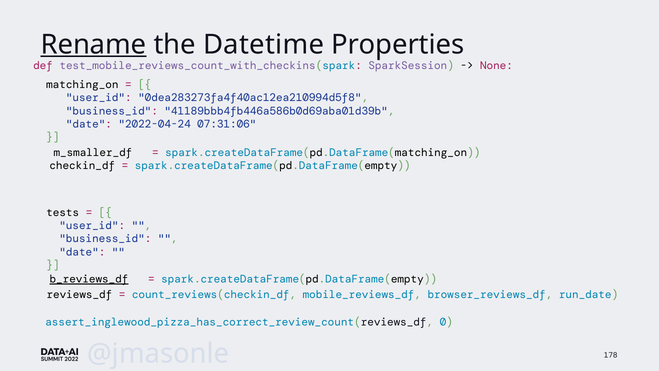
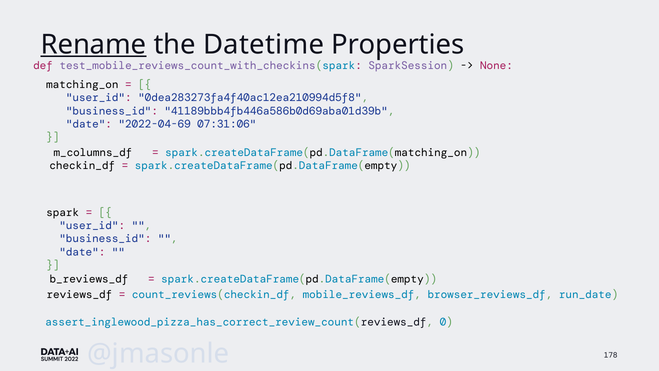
2022-04-24: 2022-04-24 -> 2022-04-69
m_smaller_df: m_smaller_df -> m_columns_df
tests: tests -> spark
b_reviews_df underline: present -> none
